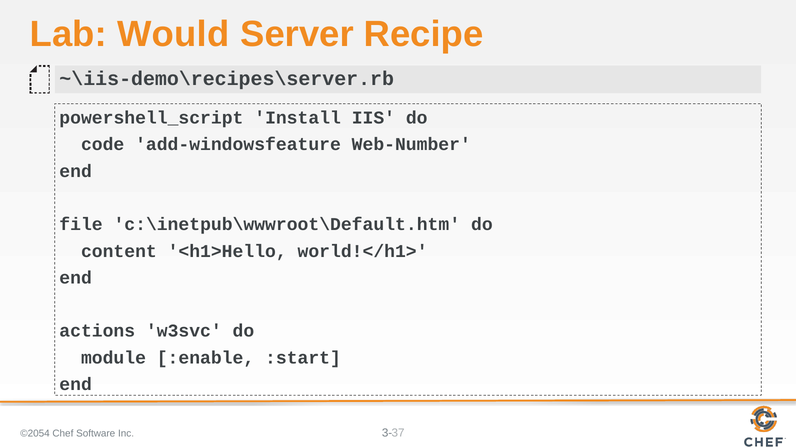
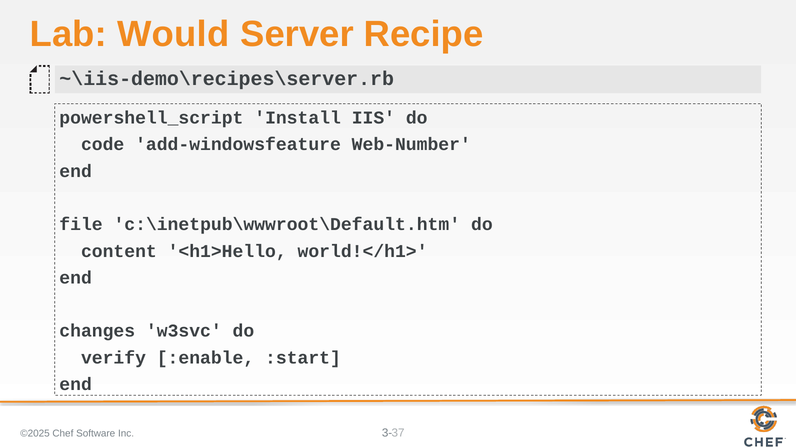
actions: actions -> changes
module: module -> verify
©2054: ©2054 -> ©2025
